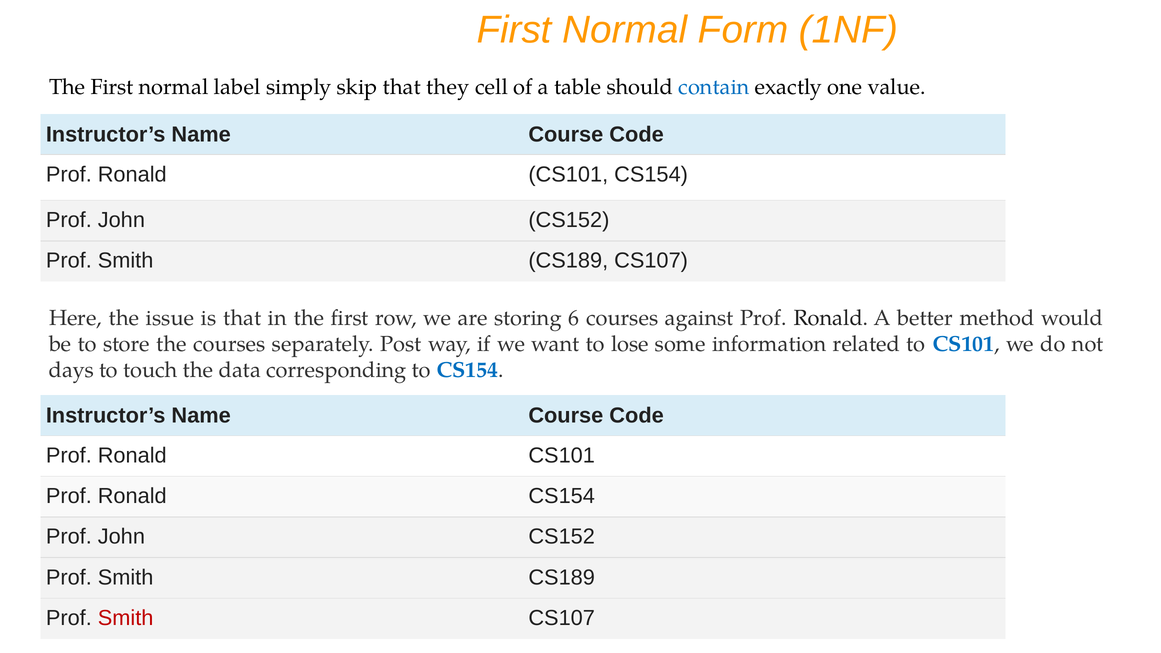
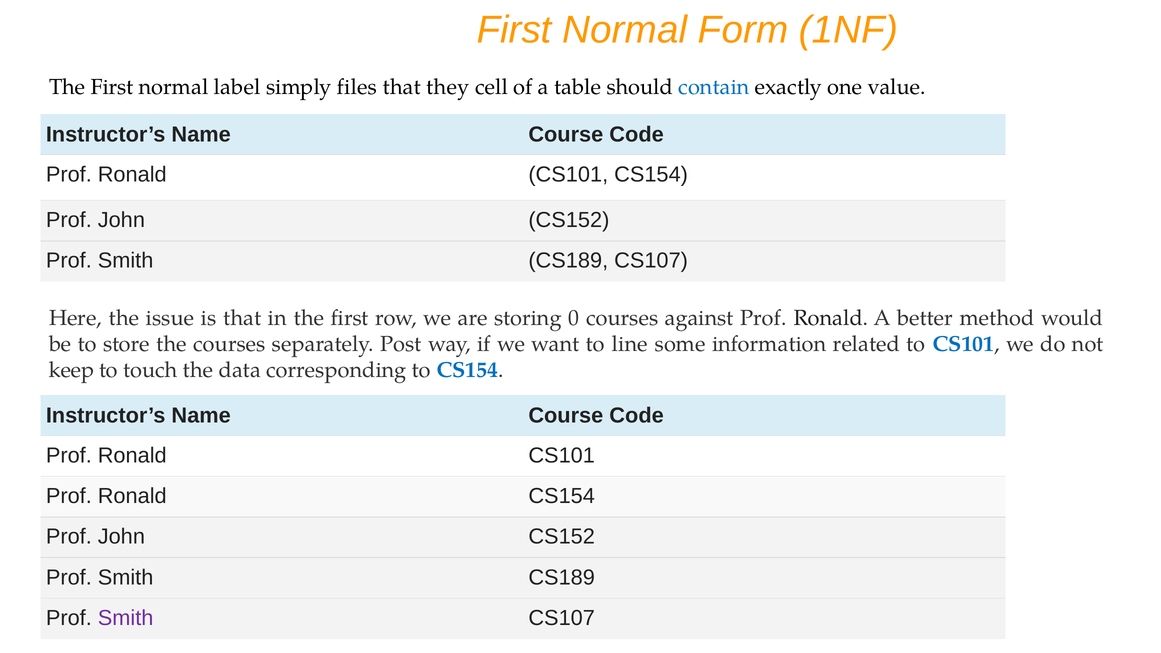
skip: skip -> files
6: 6 -> 0
lose: lose -> line
days: days -> keep
Smith at (126, 618) colour: red -> purple
